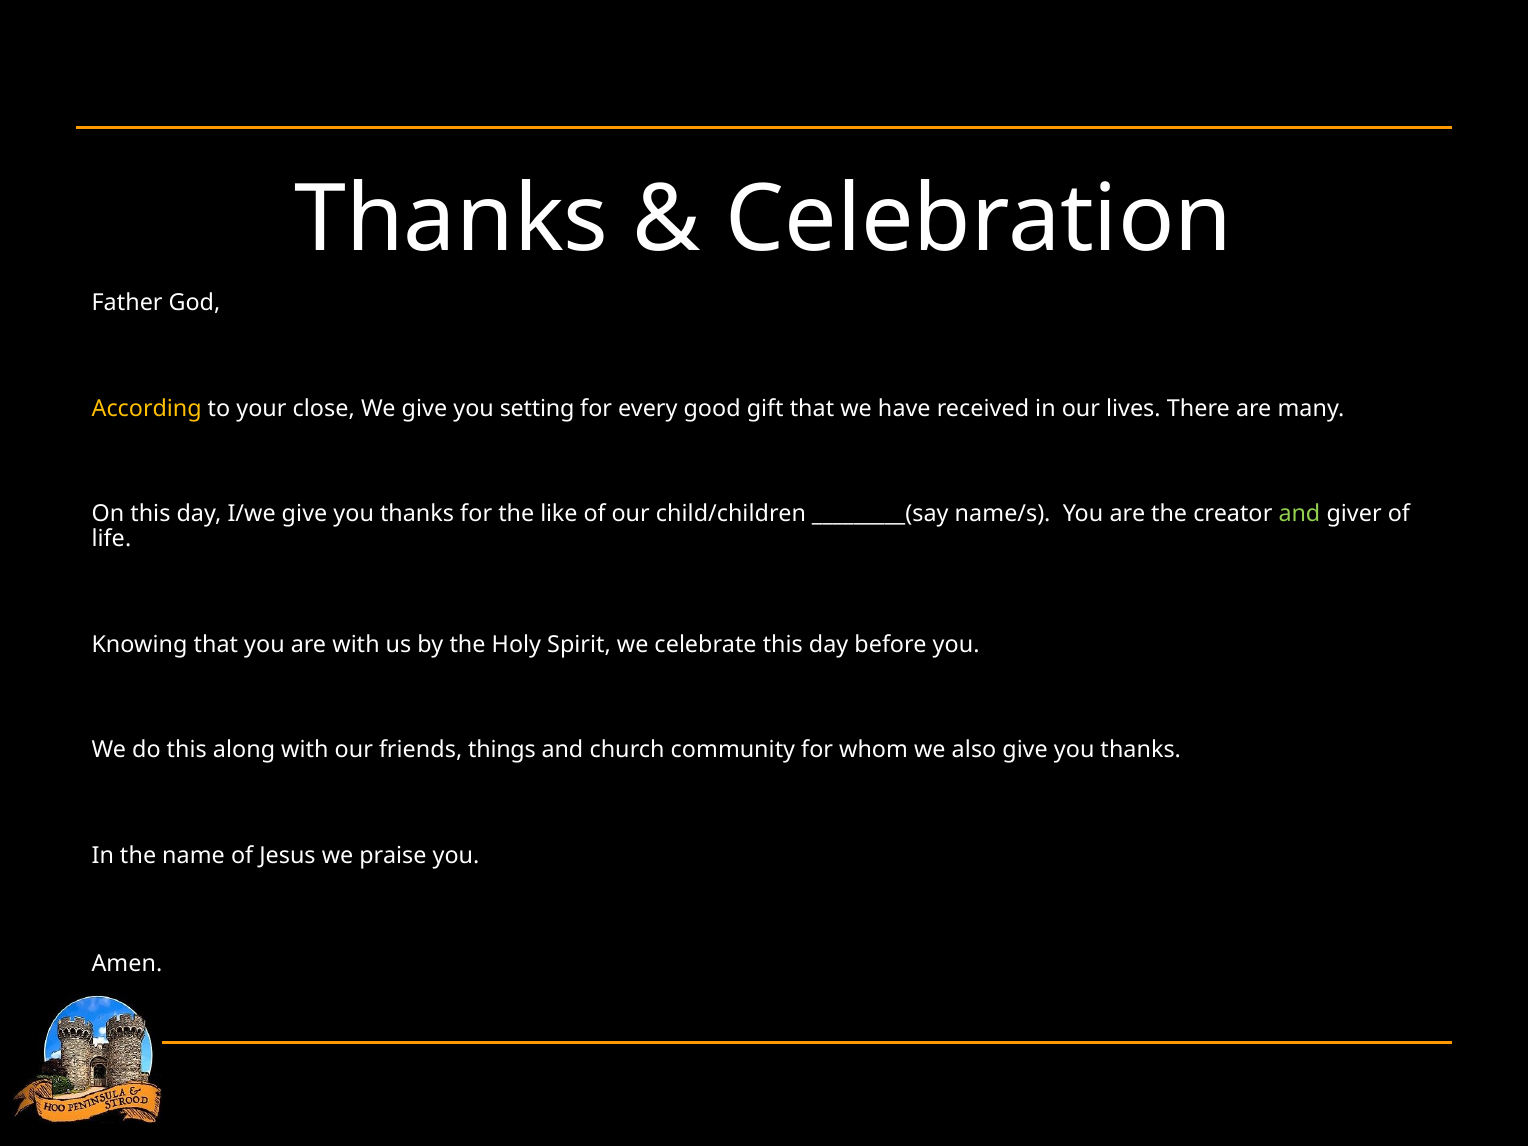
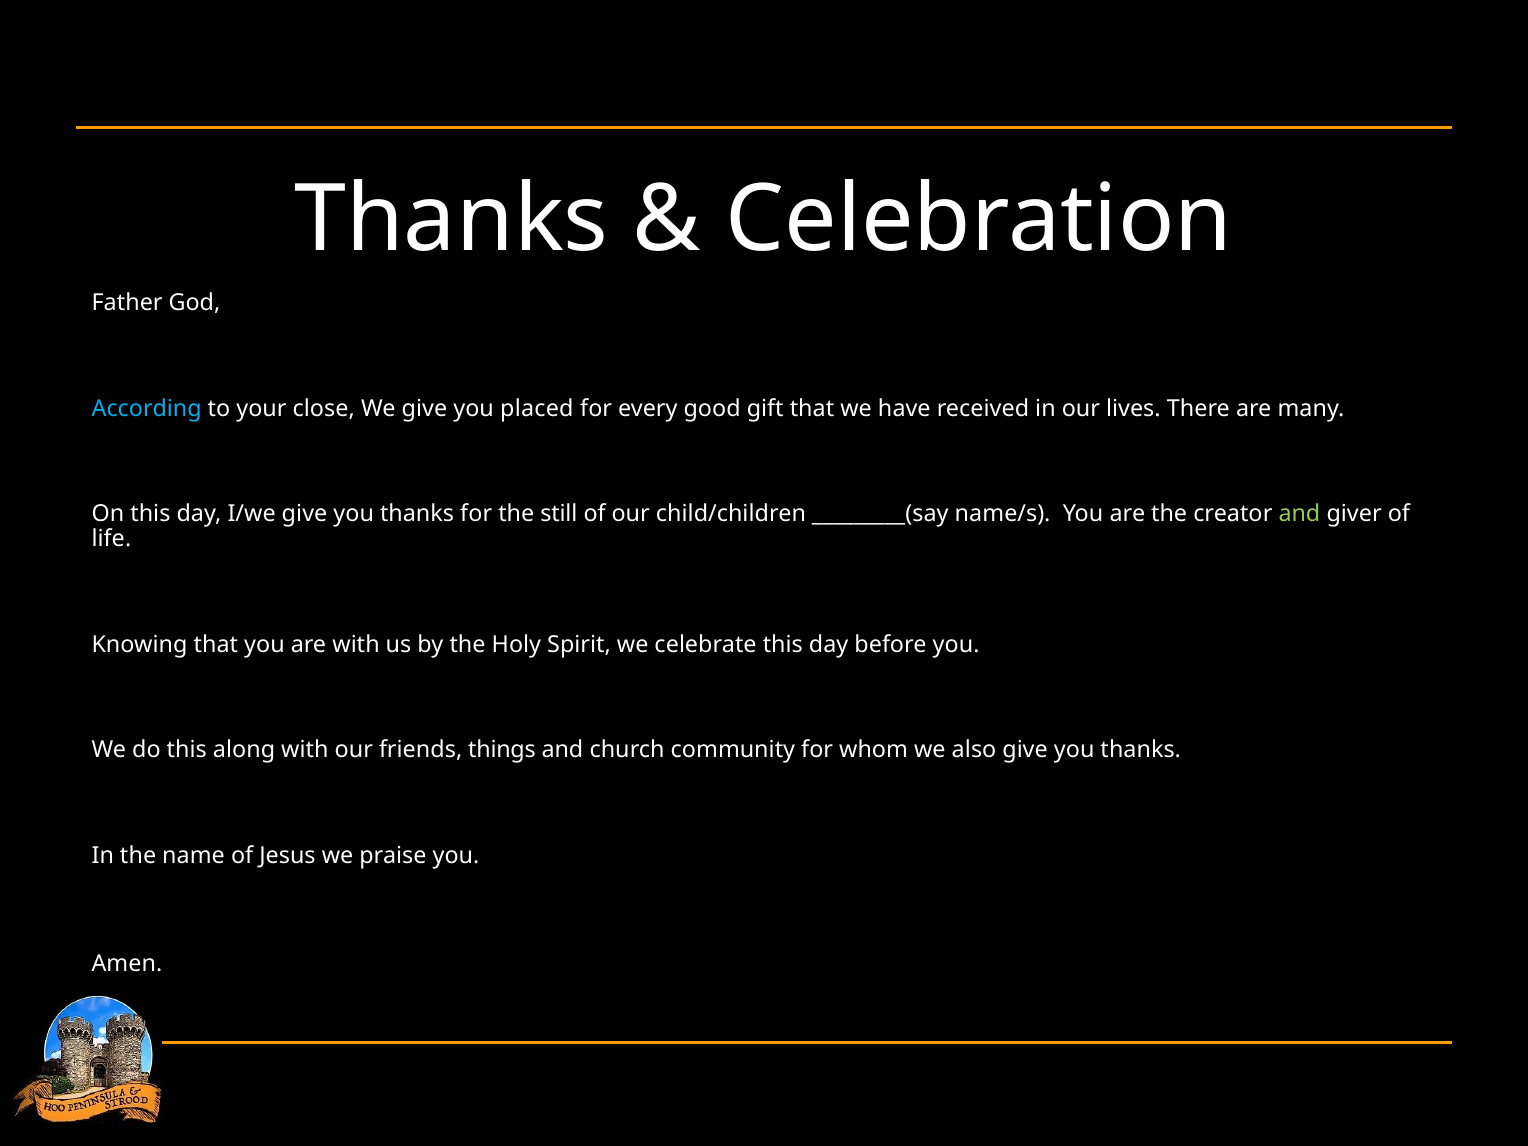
According colour: yellow -> light blue
setting: setting -> placed
like: like -> still
